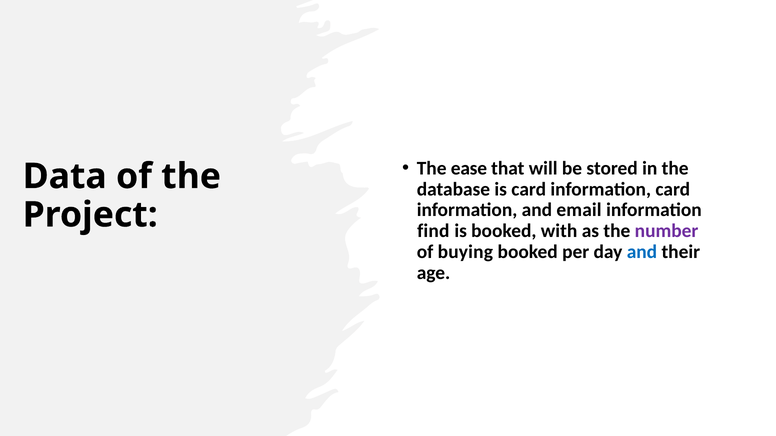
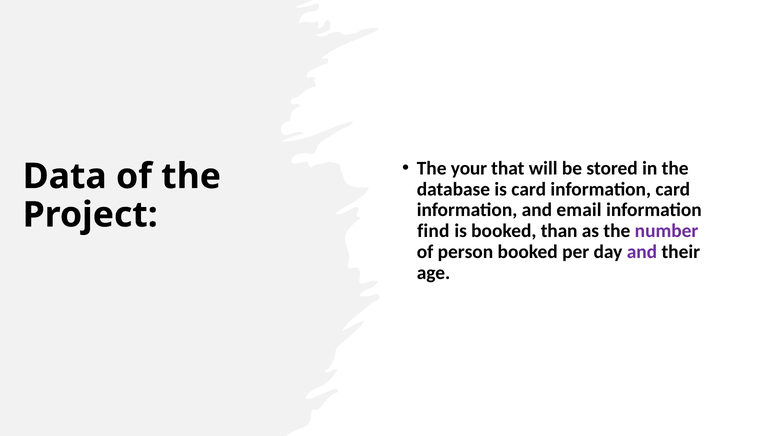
ease: ease -> your
with: with -> than
buying: buying -> person
and at (642, 252) colour: blue -> purple
